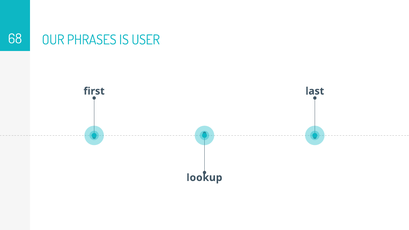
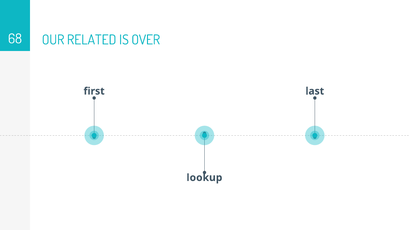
PHRASES: PHRASES -> RELATED
USER: USER -> OVER
